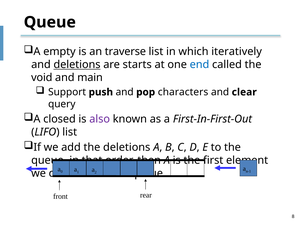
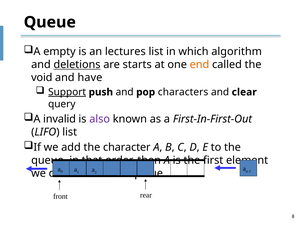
traverse: traverse -> lectures
iteratively: iteratively -> algorithm
end colour: blue -> orange
main: main -> have
Support underline: none -> present
closed: closed -> invalid
the deletions: deletions -> character
